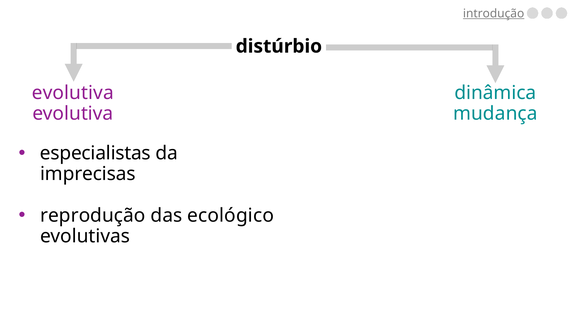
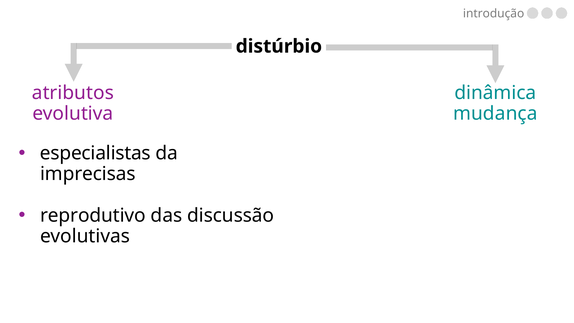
introdução underline: present -> none
evolutiva at (73, 93): evolutiva -> atributos
reprodução: reprodução -> reprodutivo
ecológico: ecológico -> discussão
